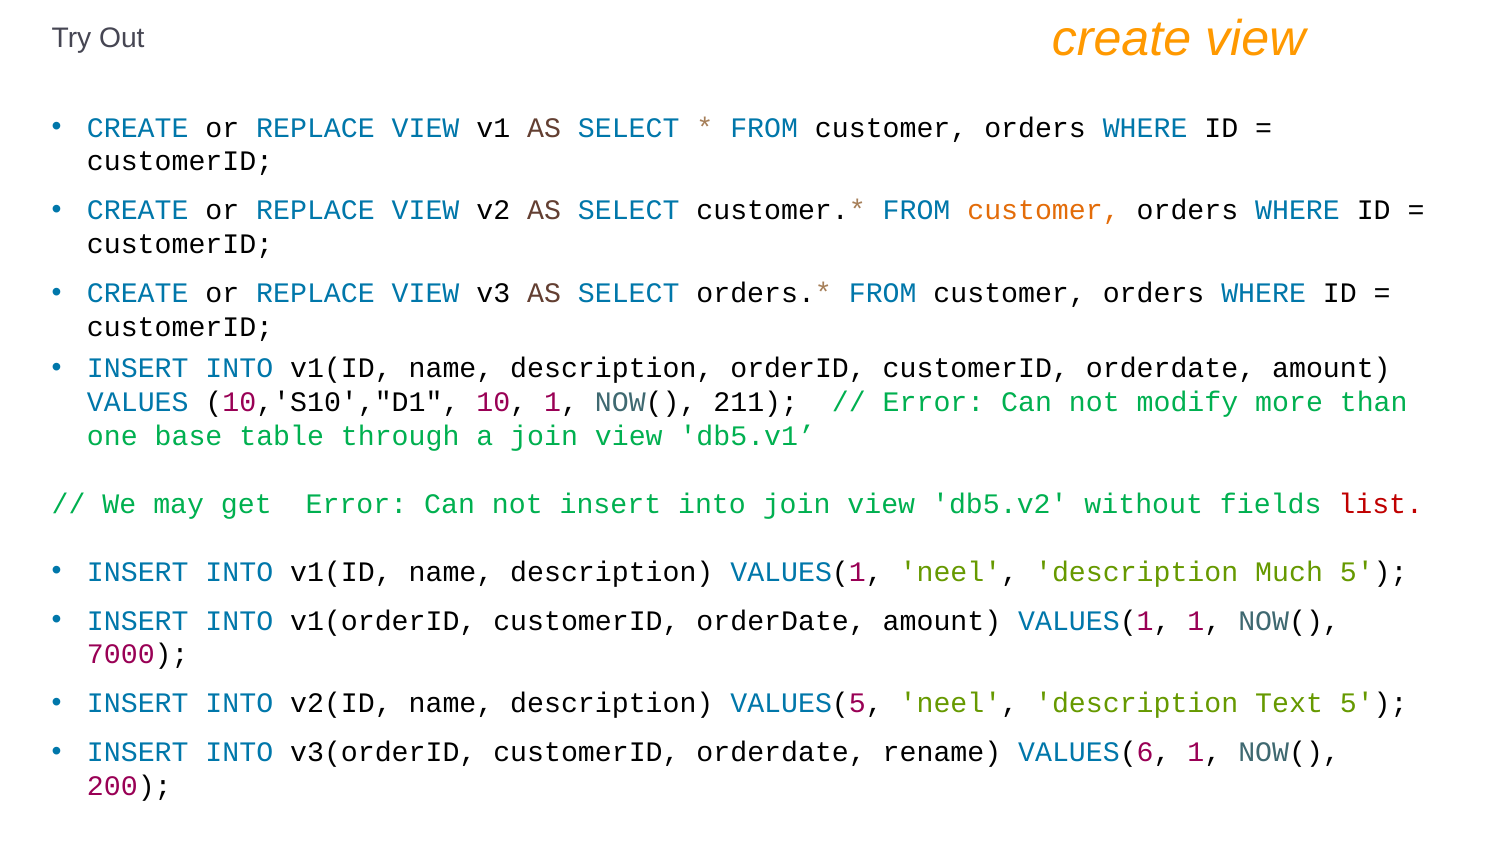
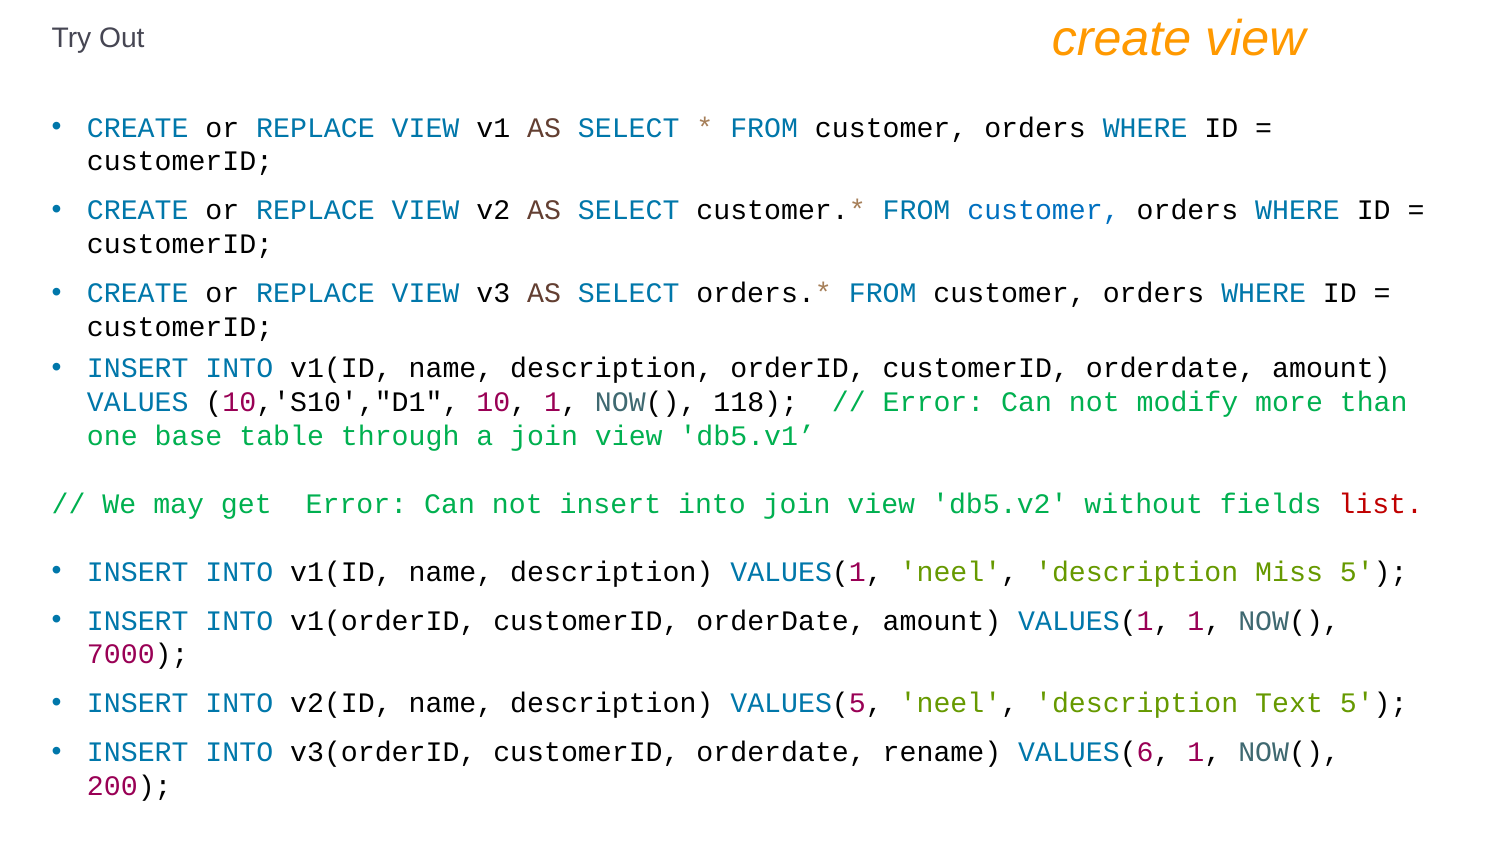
customer at (1044, 210) colour: orange -> blue
211: 211 -> 118
Much: Much -> Miss
